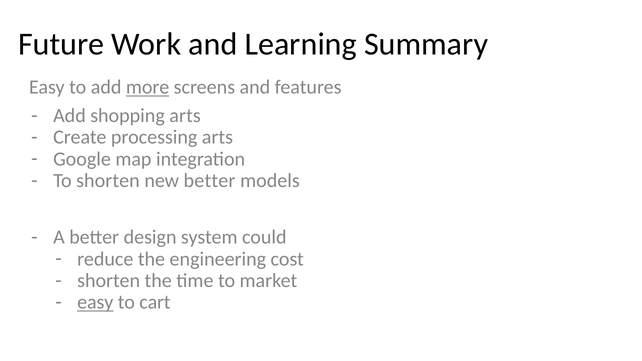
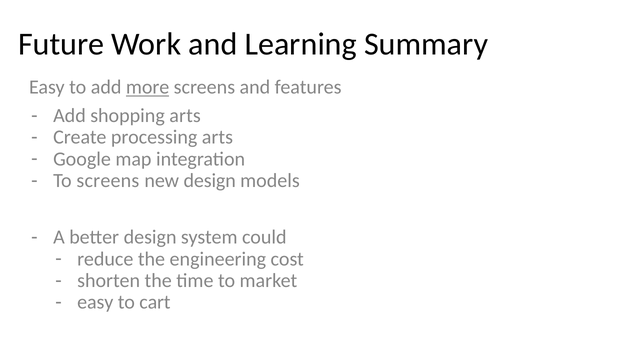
To shorten: shorten -> screens
new better: better -> design
easy at (95, 302) underline: present -> none
